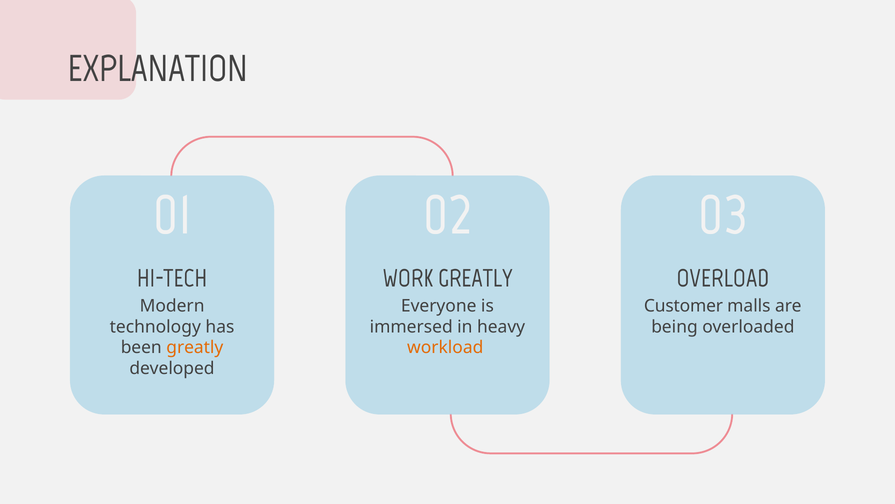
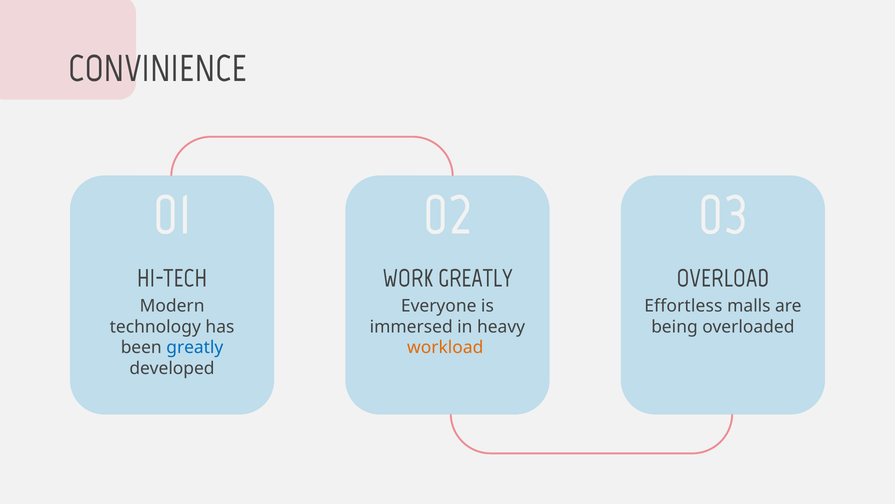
EXPLANATION: EXPLANATION -> CONVINIENCE
Customer: Customer -> Effortless
greatly at (195, 347) colour: orange -> blue
